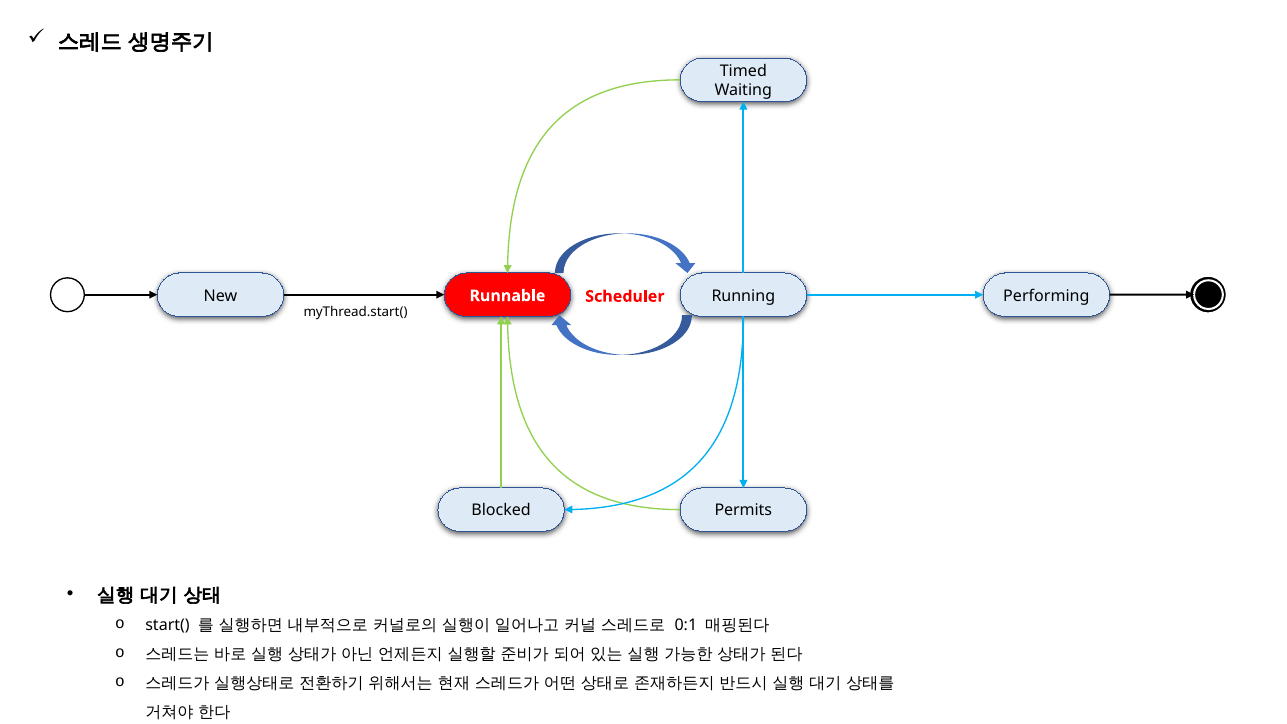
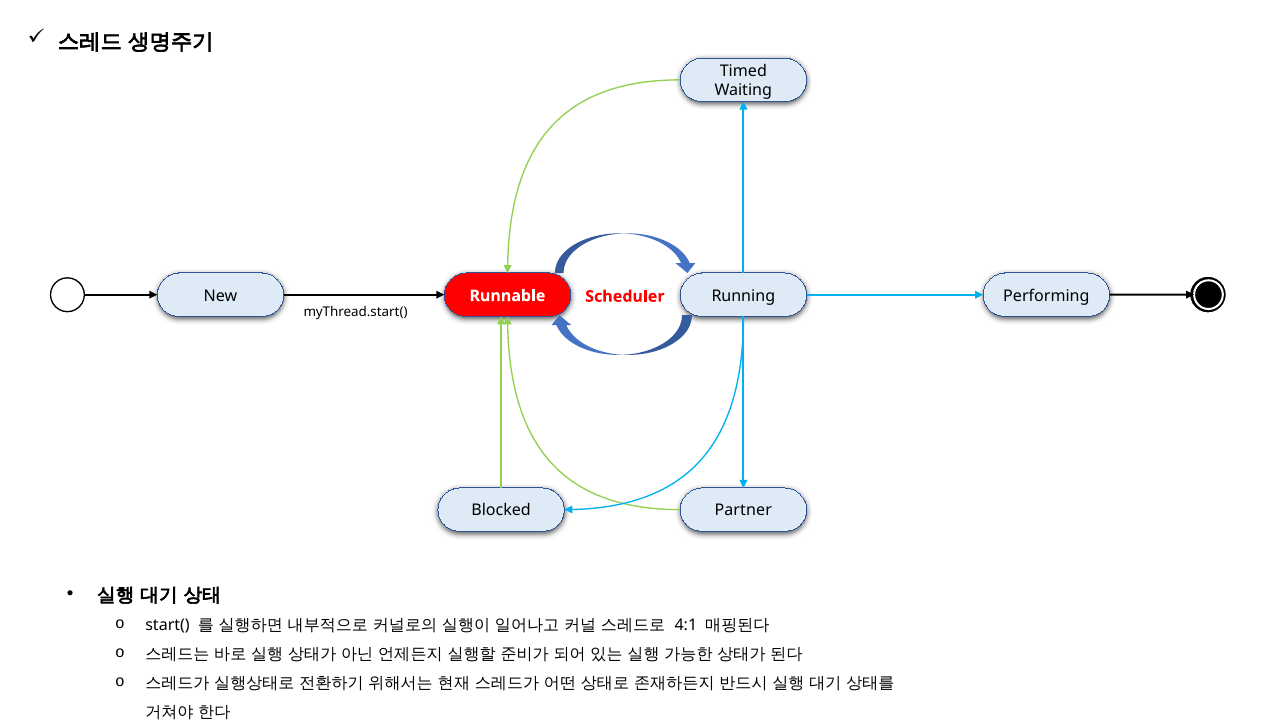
Permits: Permits -> Partner
0:1: 0:1 -> 4:1
